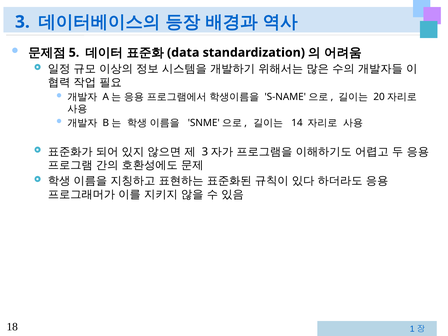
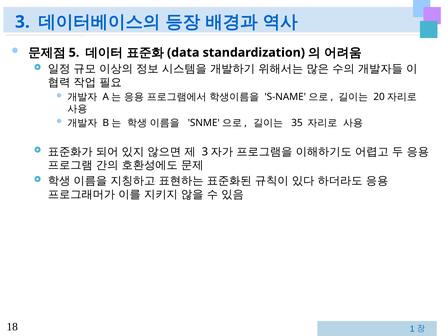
14: 14 -> 35
